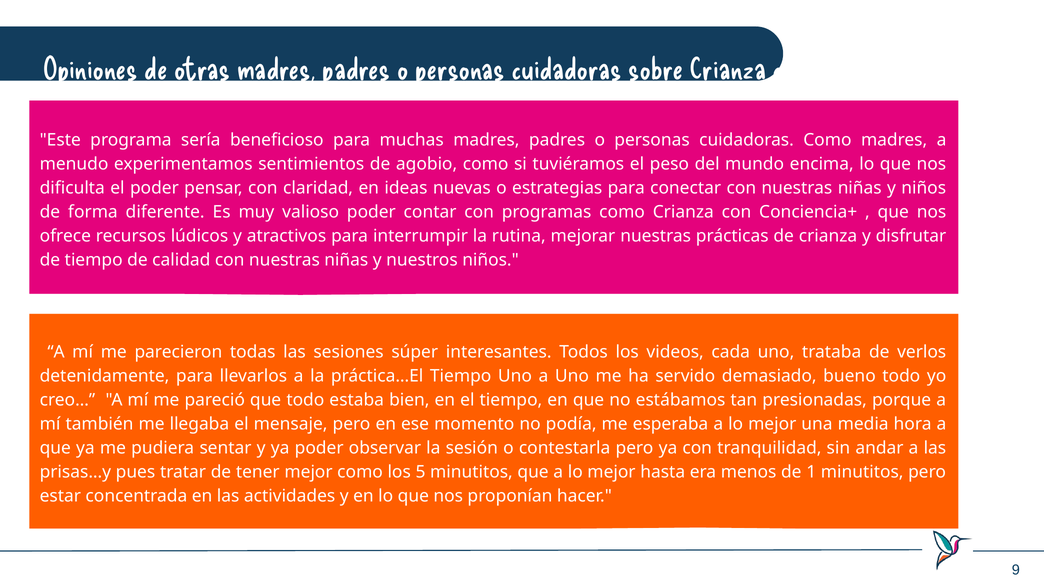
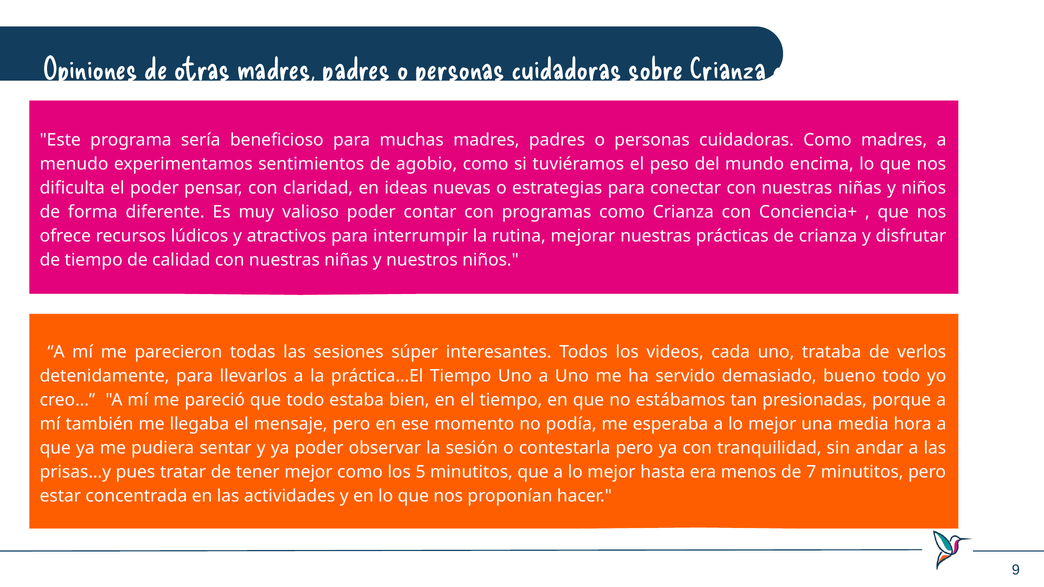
1: 1 -> 7
